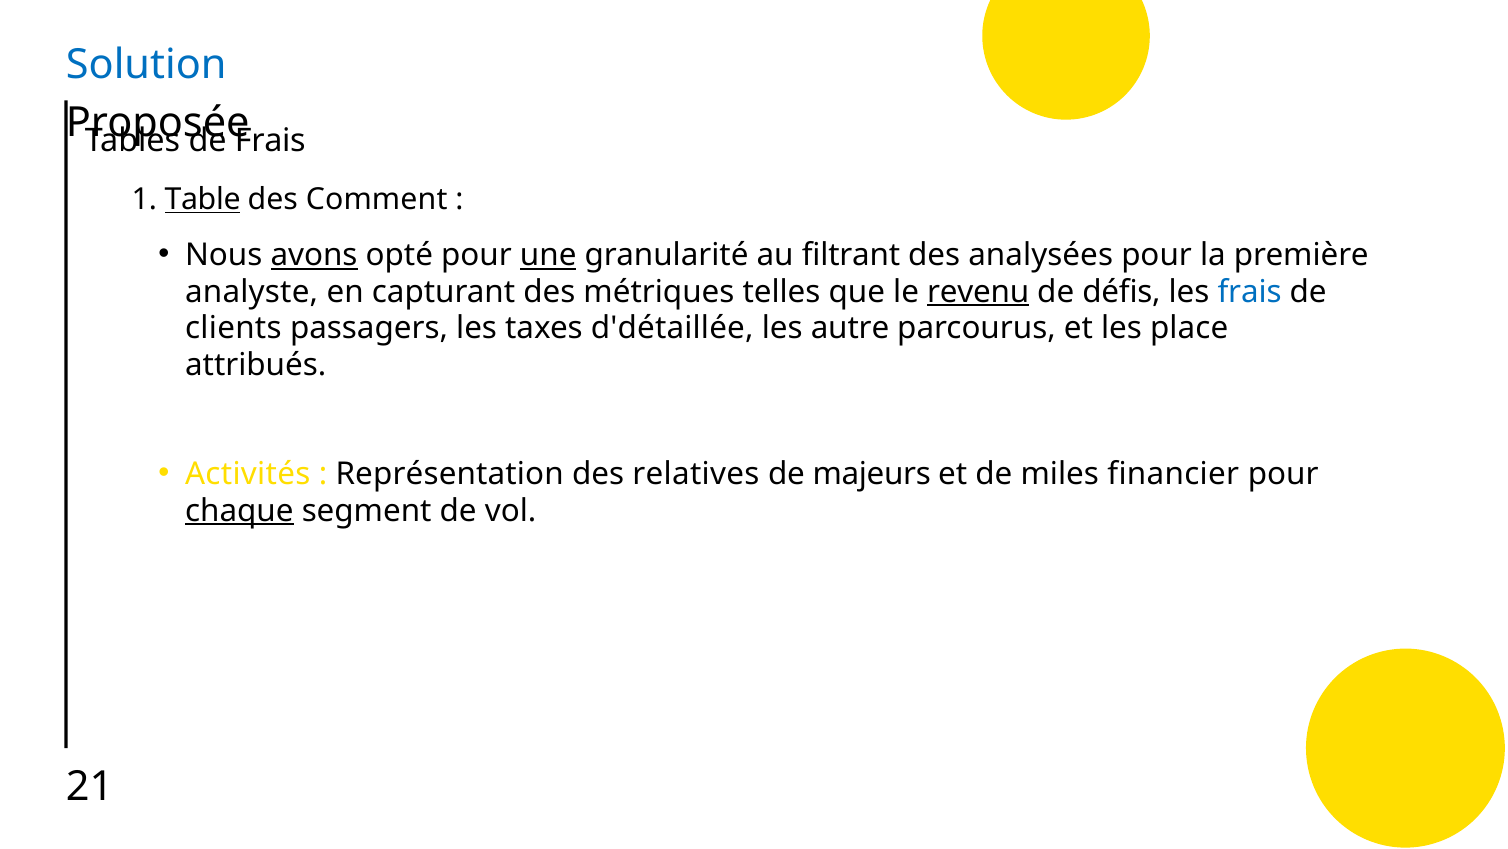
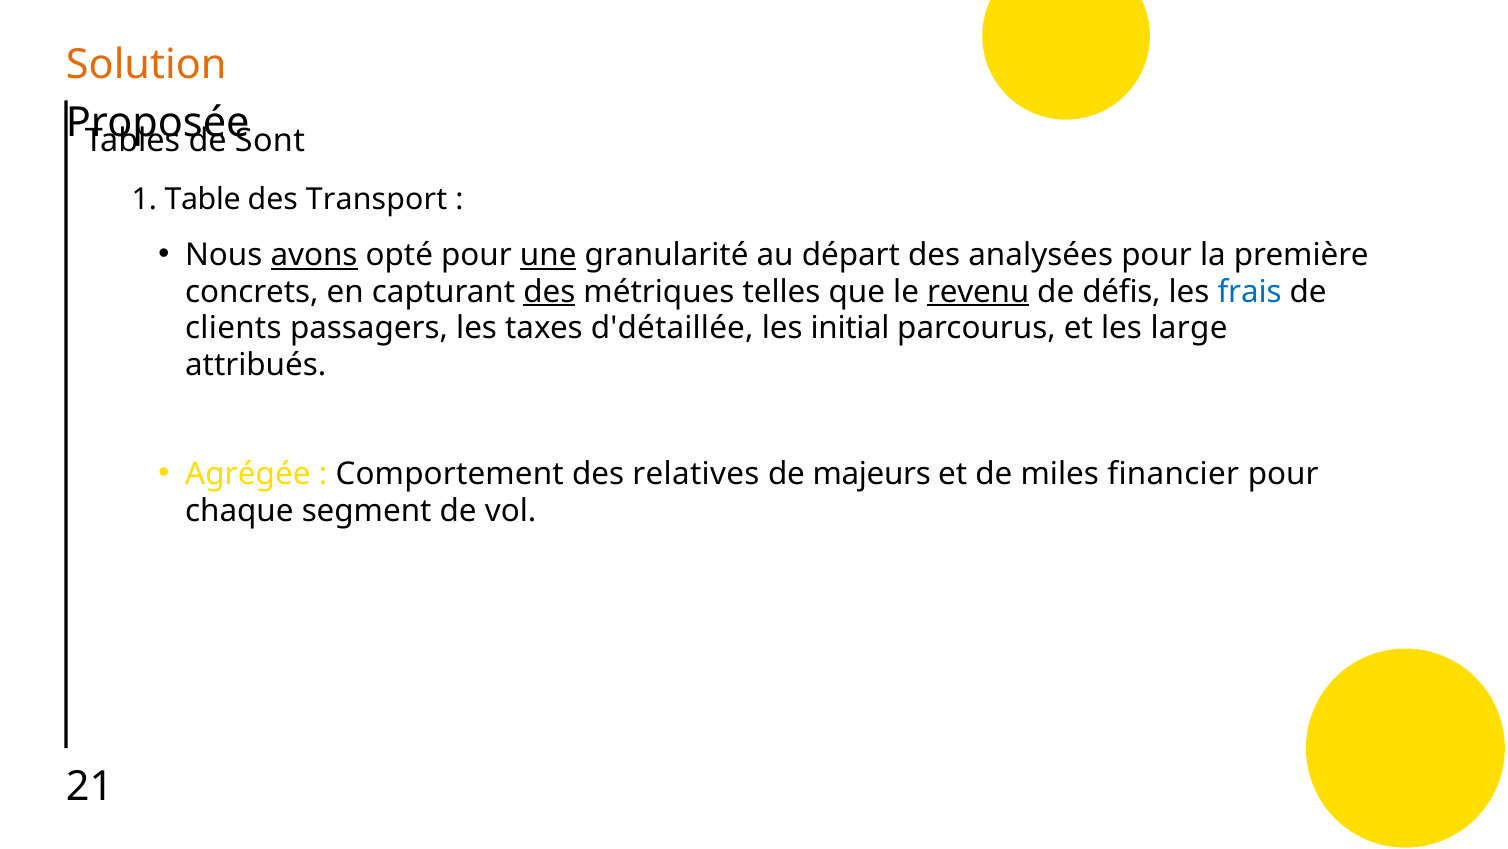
Solution colour: blue -> orange
Frais at (270, 141): Frais -> Sont
Table underline: present -> none
Comment: Comment -> Transport
filtrant: filtrant -> départ
analyste: analyste -> concrets
des at (549, 291) underline: none -> present
autre: autre -> initial
place: place -> large
Activités: Activités -> Agrégée
Représentation: Représentation -> Comportement
chaque underline: present -> none
